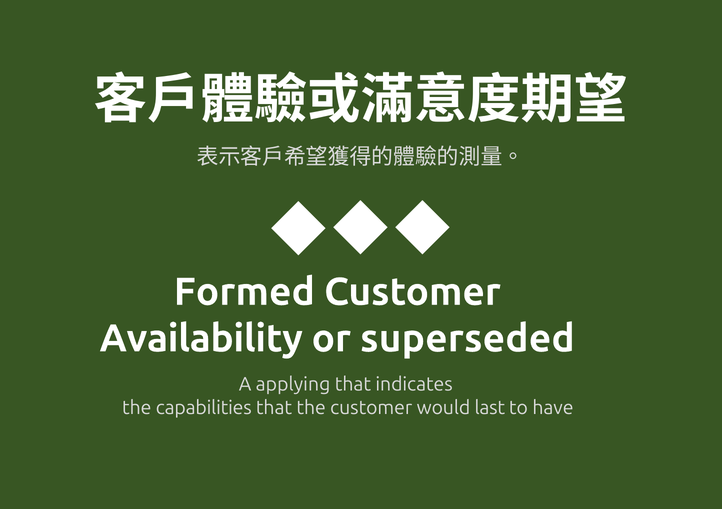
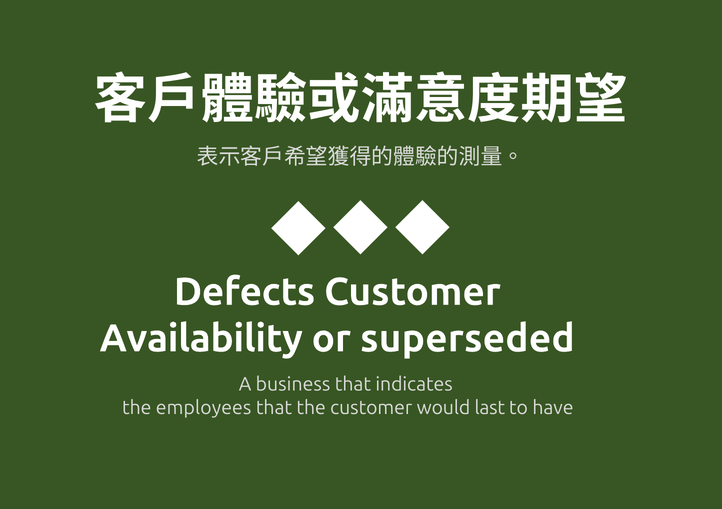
Formed: Formed -> Defects
applying: applying -> business
capabilities: capabilities -> employees
